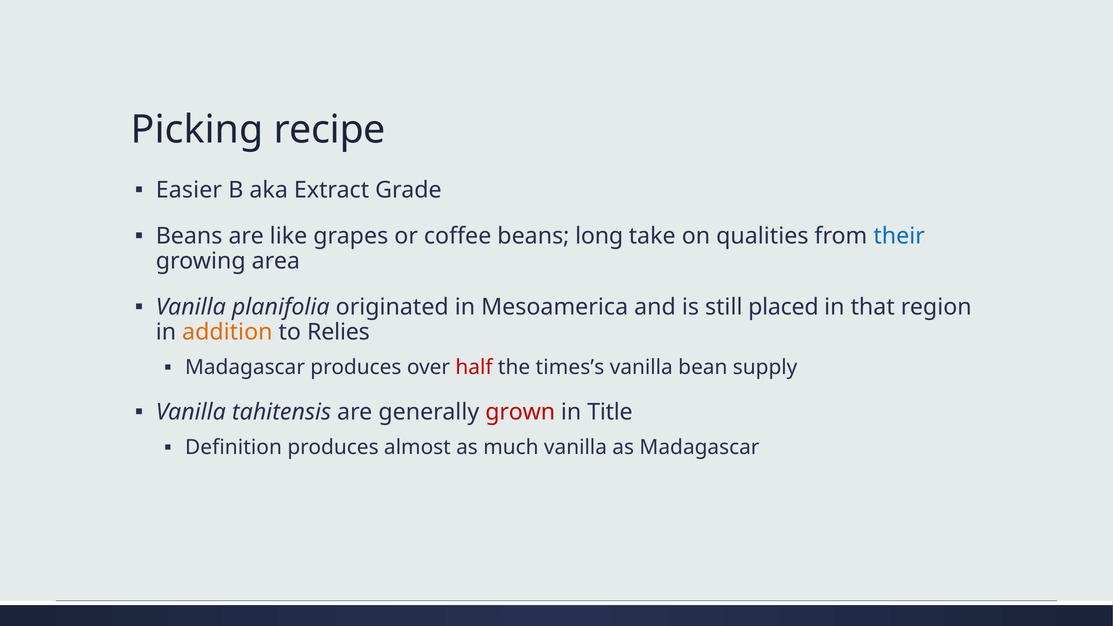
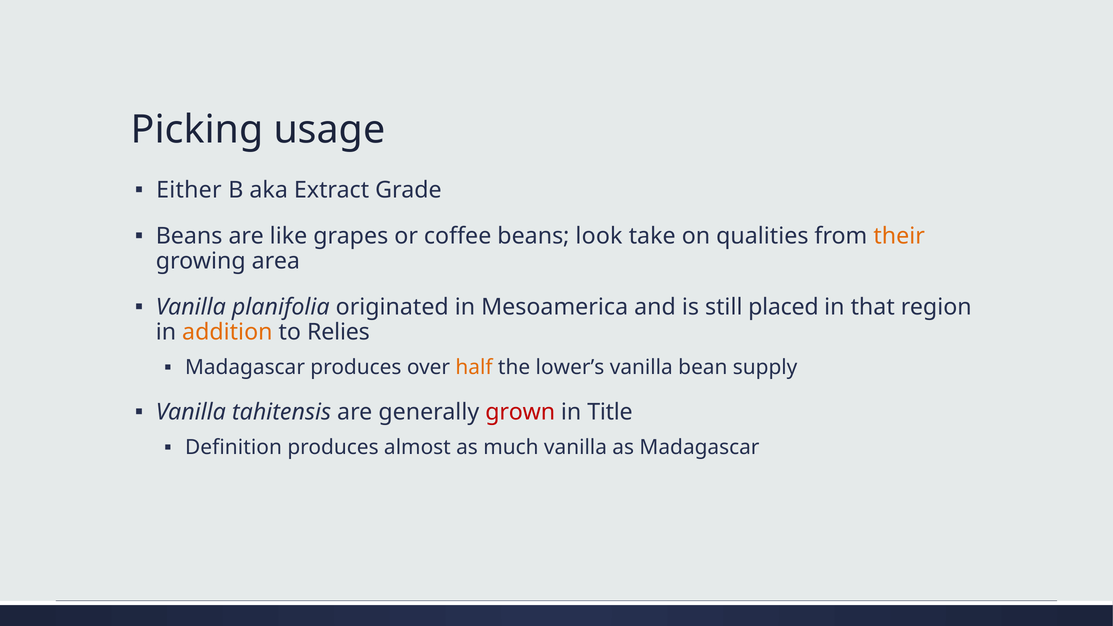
recipe: recipe -> usage
Easier: Easier -> Either
long: long -> look
their colour: blue -> orange
half colour: red -> orange
times’s: times’s -> lower’s
